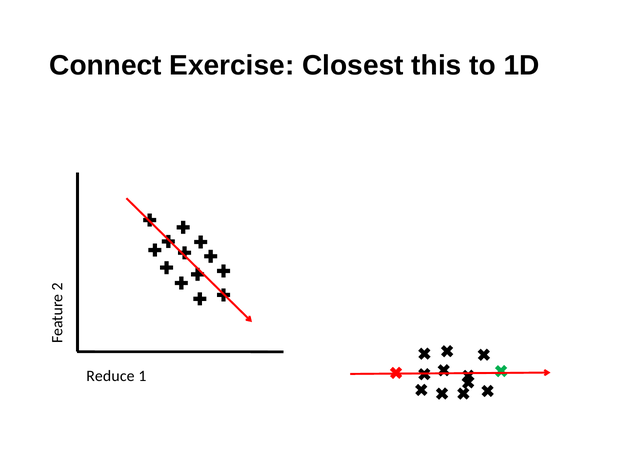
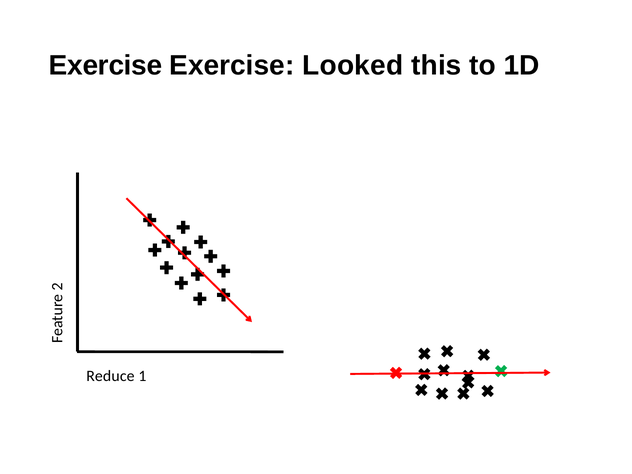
Connect at (106, 65): Connect -> Exercise
Closest: Closest -> Looked
